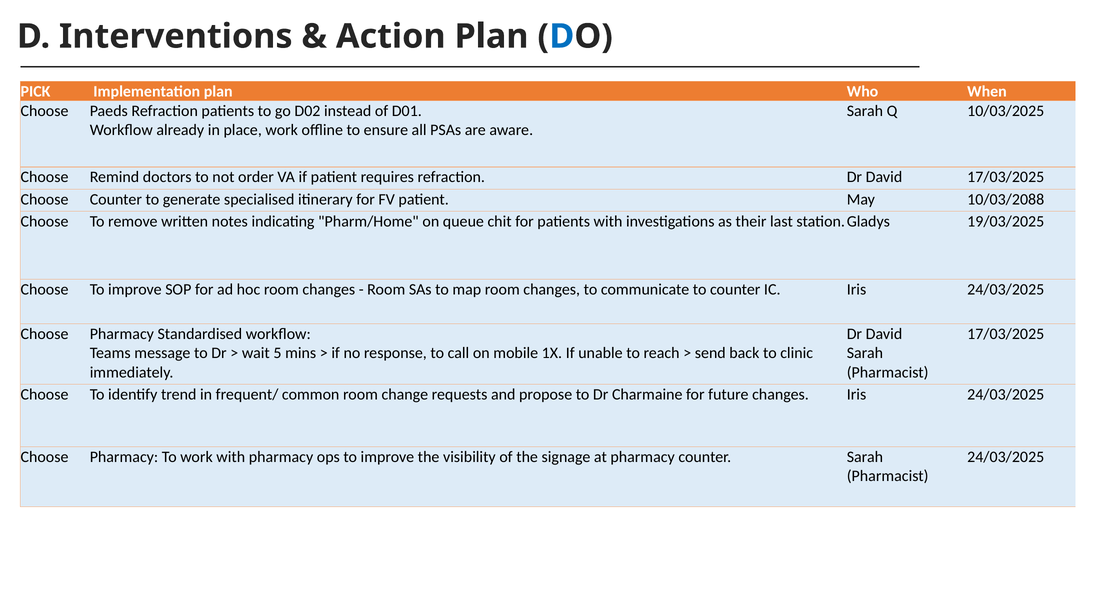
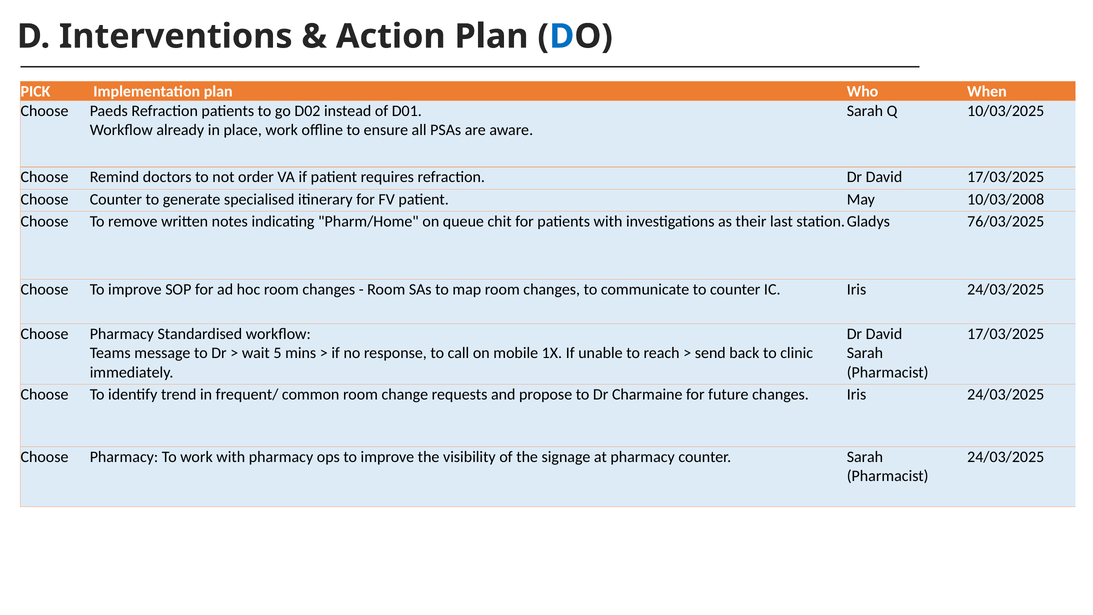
10/03/2088: 10/03/2088 -> 10/03/2008
19/03/2025: 19/03/2025 -> 76/03/2025
